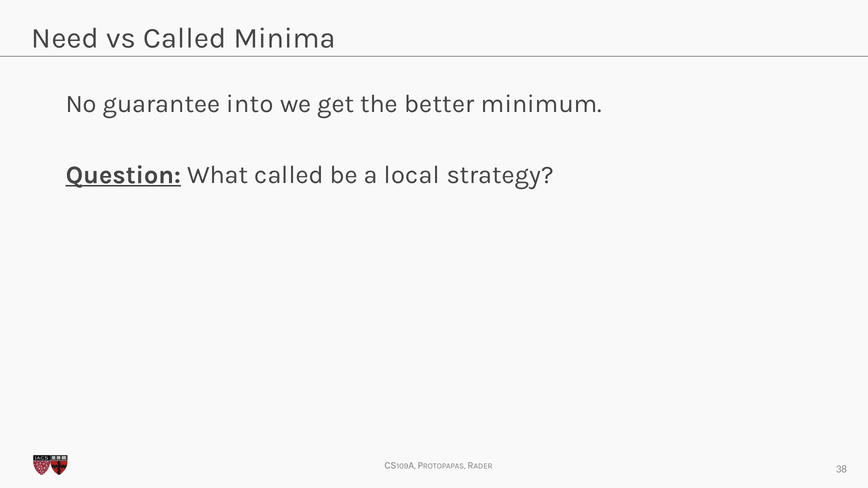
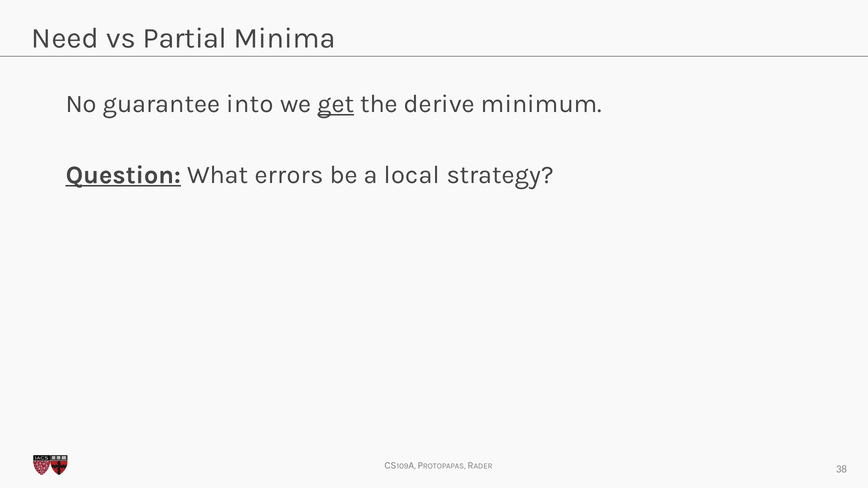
vs Called: Called -> Partial
get underline: none -> present
better: better -> derive
What called: called -> errors
